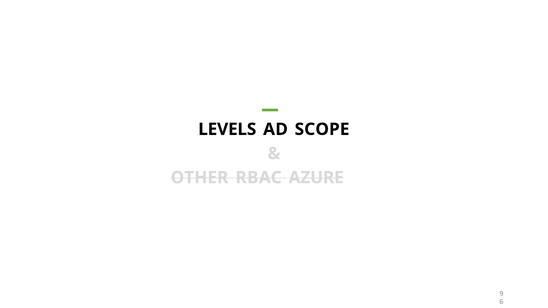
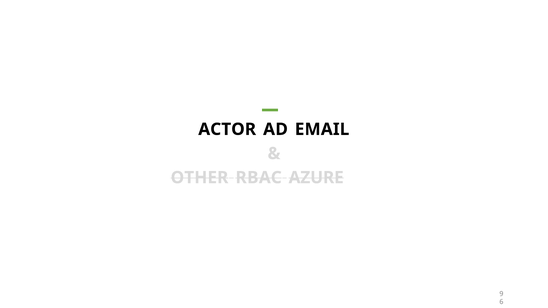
LEVELS: LEVELS -> ACTOR
SCOPE: SCOPE -> EMAIL
